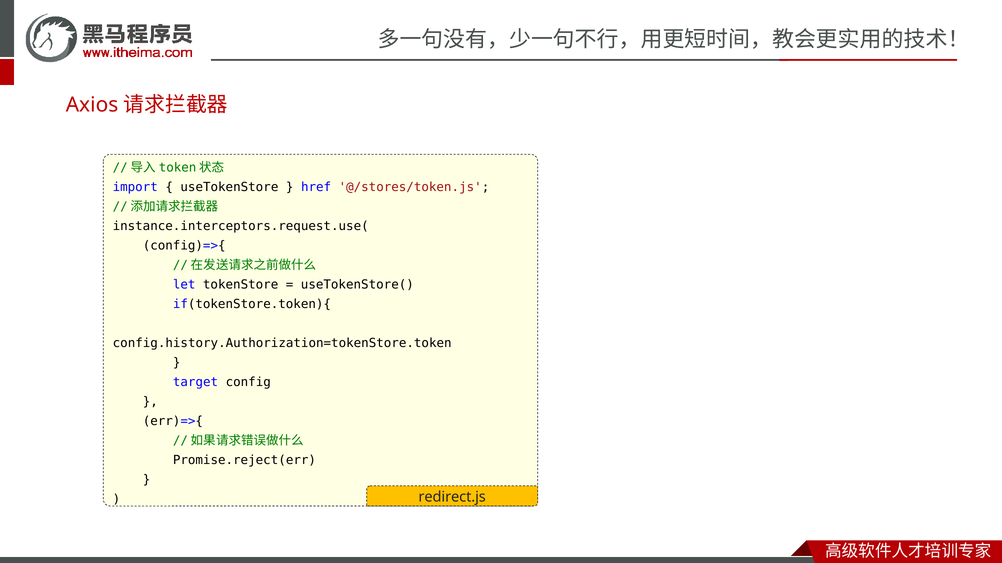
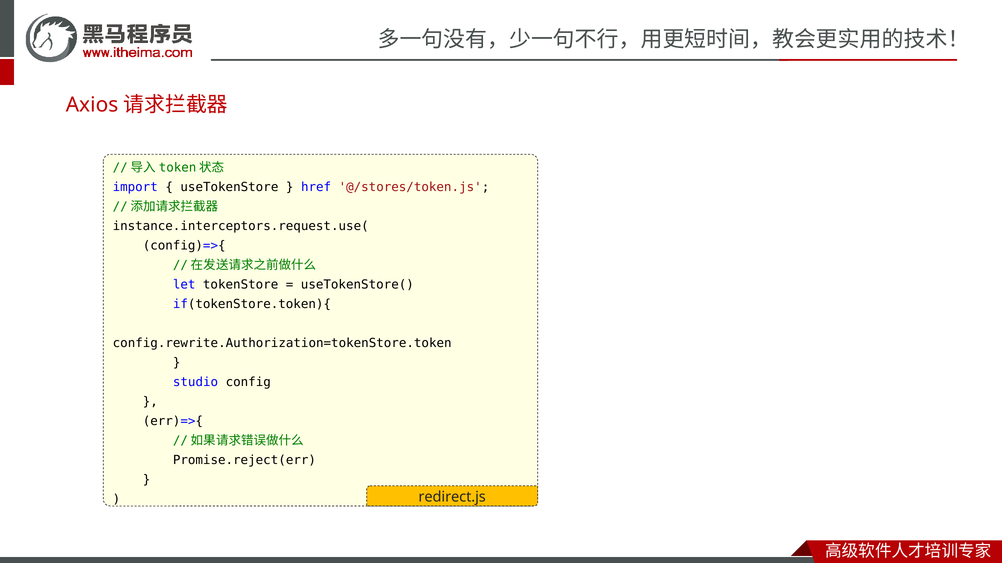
config.history.Authorization=tokenStore.token: config.history.Authorization=tokenStore.token -> config.rewrite.Authorization=tokenStore.token
target: target -> studio
